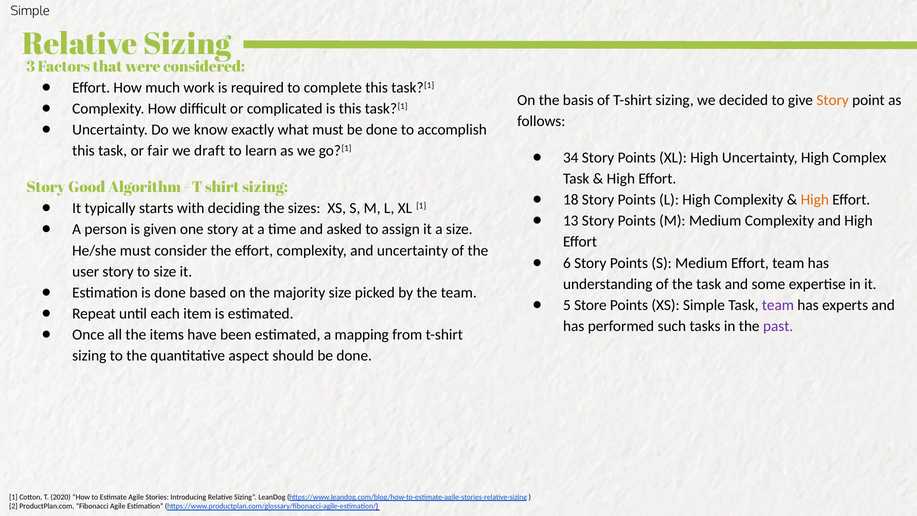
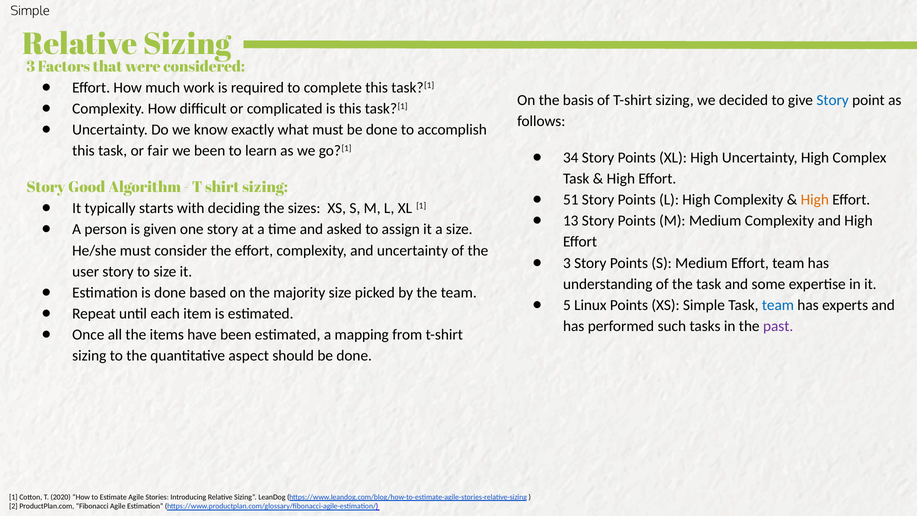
Story at (833, 100) colour: orange -> blue
we draft: draft -> been
18: 18 -> 51
6 at (567, 263): 6 -> 3
Store: Store -> Linux
team at (778, 305) colour: purple -> blue
